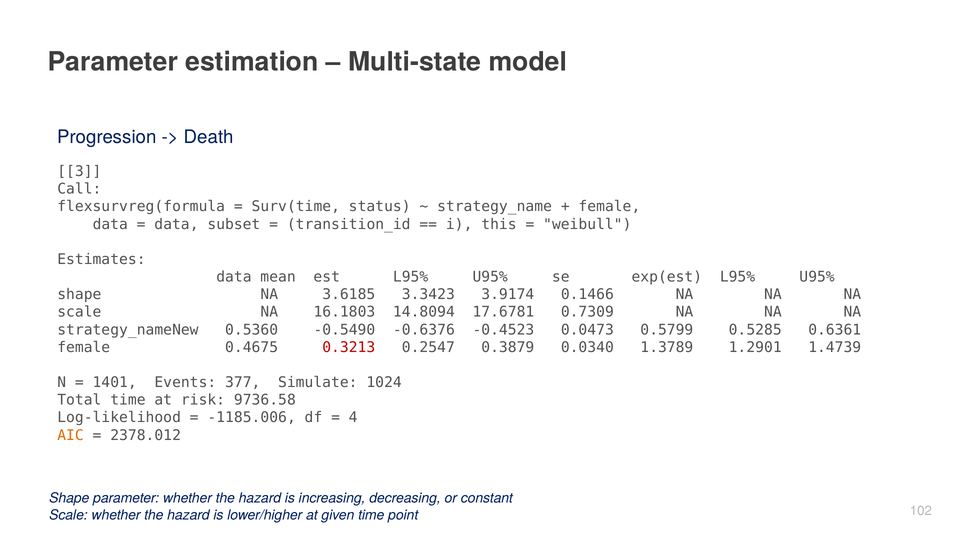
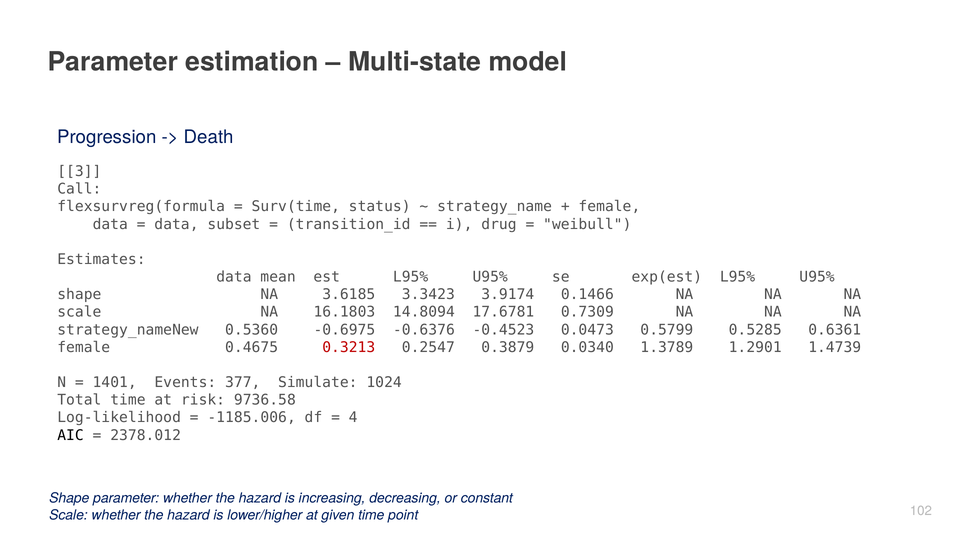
this: this -> drug
-0.5490: -0.5490 -> -0.6975
AIC colour: orange -> black
